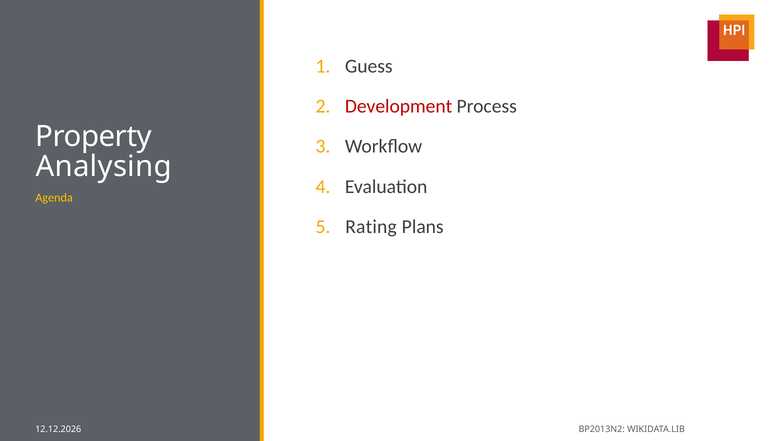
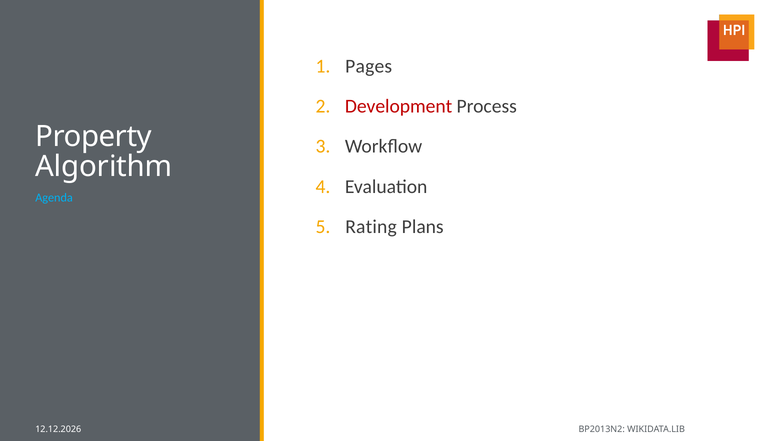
Guess: Guess -> Pages
Analysing: Analysing -> Algorithm
Agenda colour: yellow -> light blue
